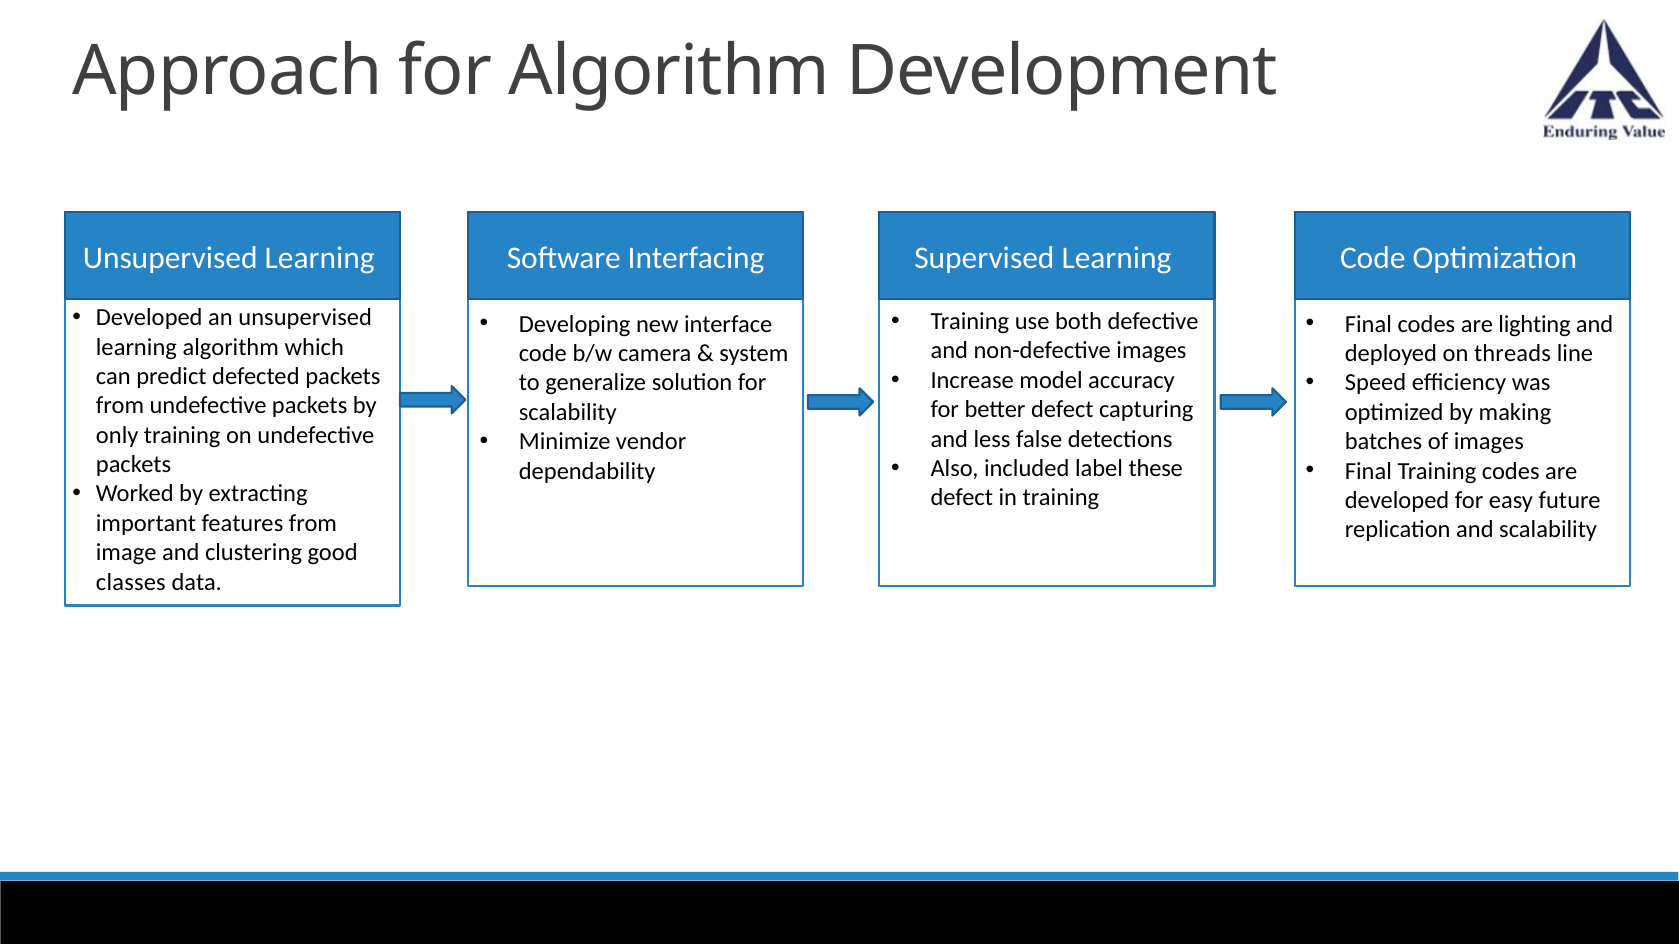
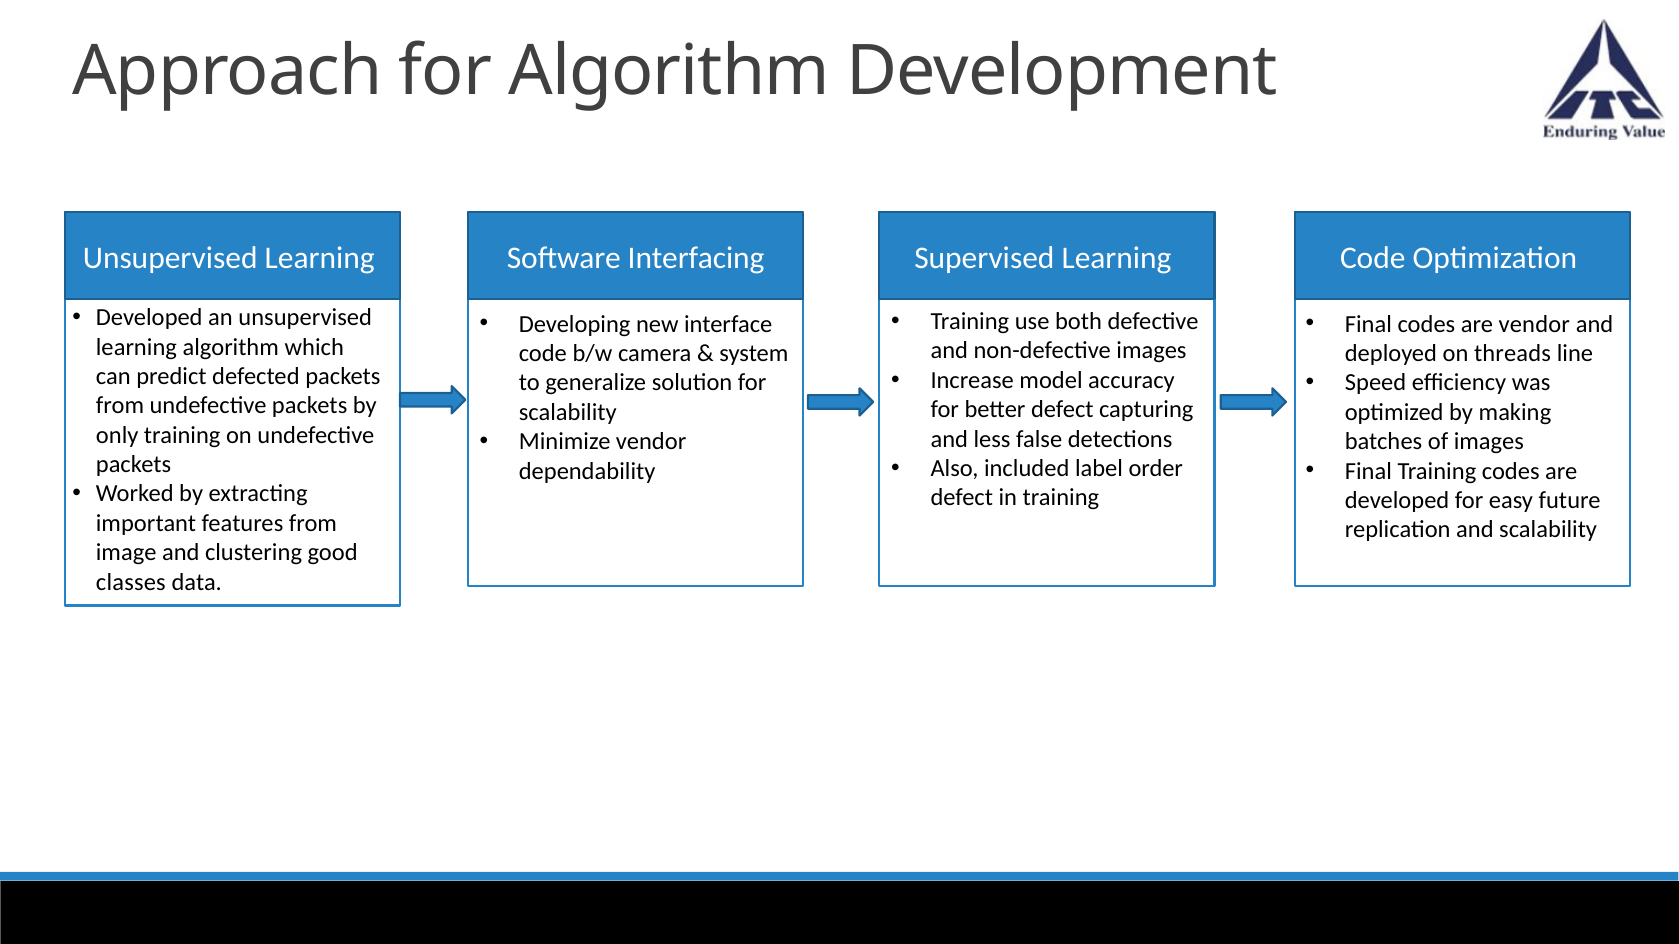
are lighting: lighting -> vendor
these: these -> order
